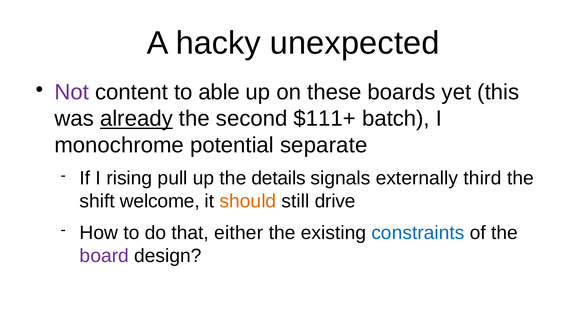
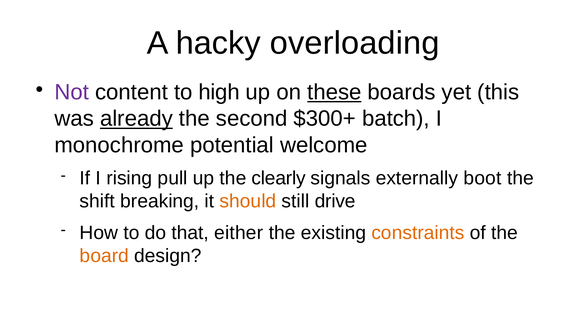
unexpected: unexpected -> overloading
able: able -> high
these underline: none -> present
$111+: $111+ -> $300+
separate: separate -> welcome
details: details -> clearly
third: third -> boot
welcome: welcome -> breaking
constraints colour: blue -> orange
board colour: purple -> orange
